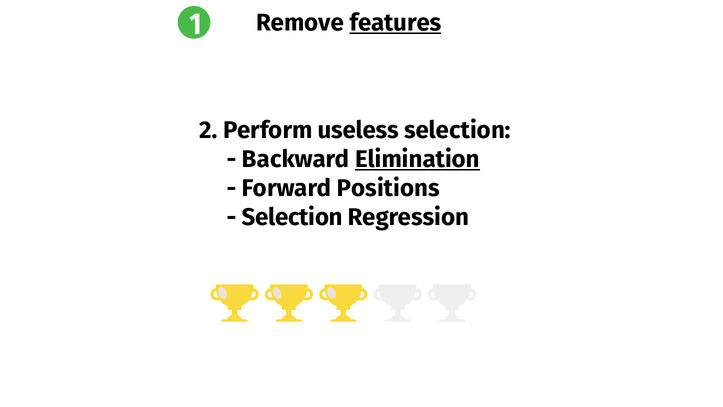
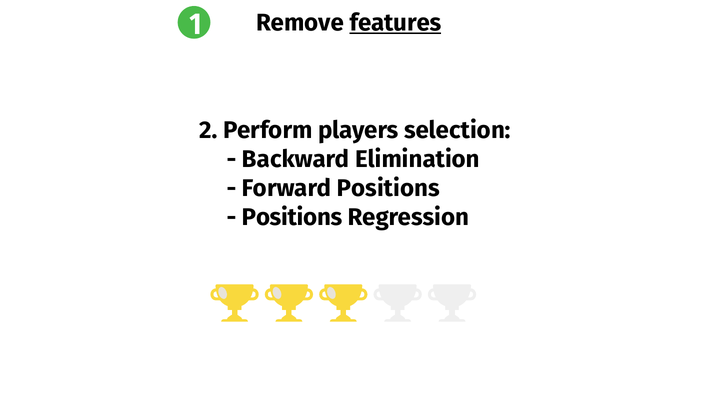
useless: useless -> players
Elimination underline: present -> none
Selection at (292, 217): Selection -> Positions
